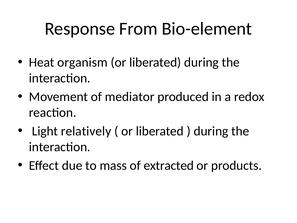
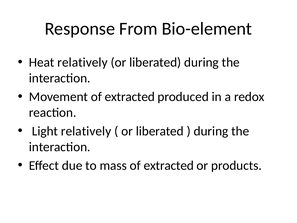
Heat organism: organism -> relatively
Movement of mediator: mediator -> extracted
